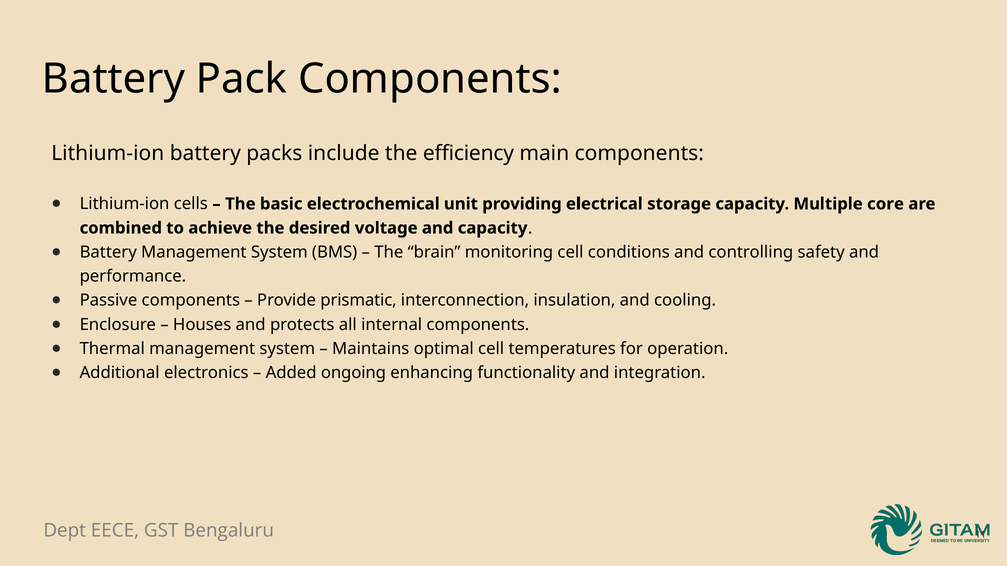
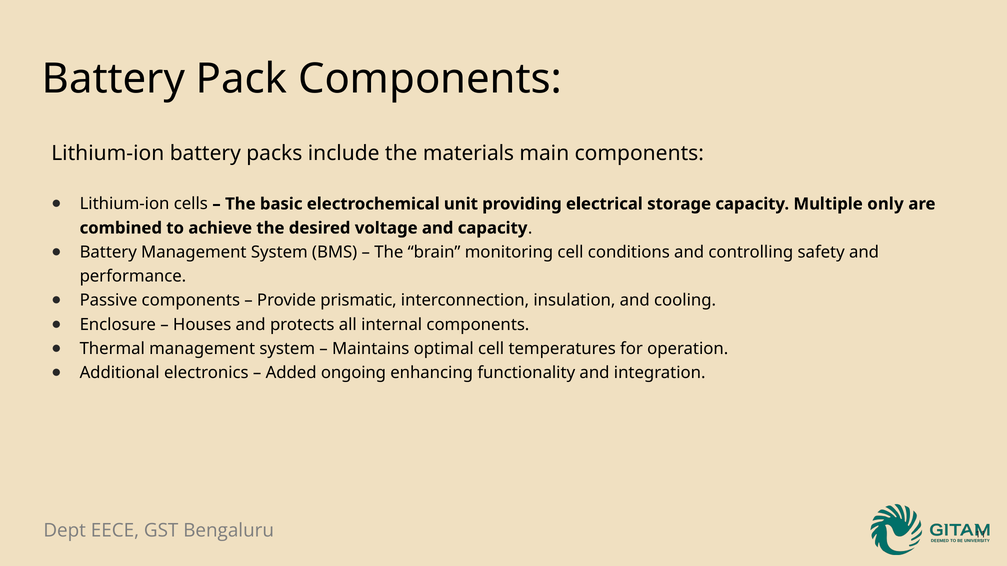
efficiency: efficiency -> materials
core: core -> only
